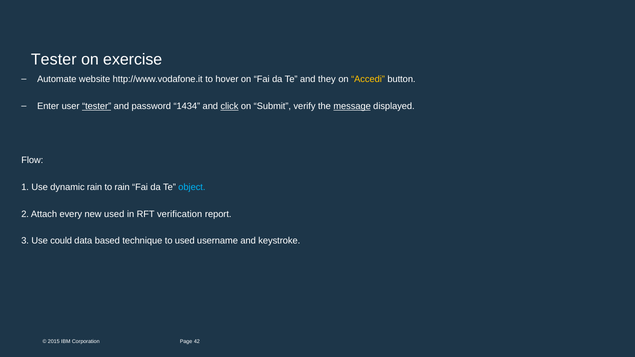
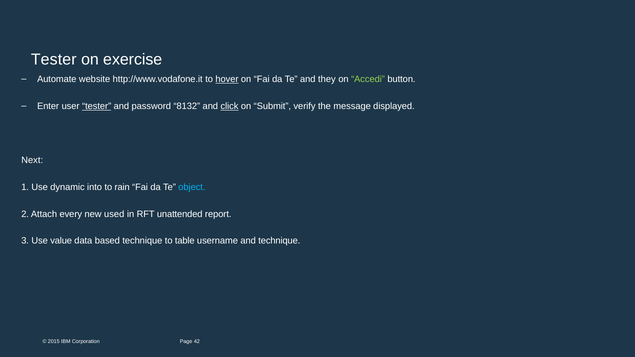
hover underline: none -> present
Accedi colour: yellow -> light green
1434: 1434 -> 8132
message underline: present -> none
Flow: Flow -> Next
dynamic rain: rain -> into
verification: verification -> unattended
could: could -> value
to used: used -> table
and keystroke: keystroke -> technique
